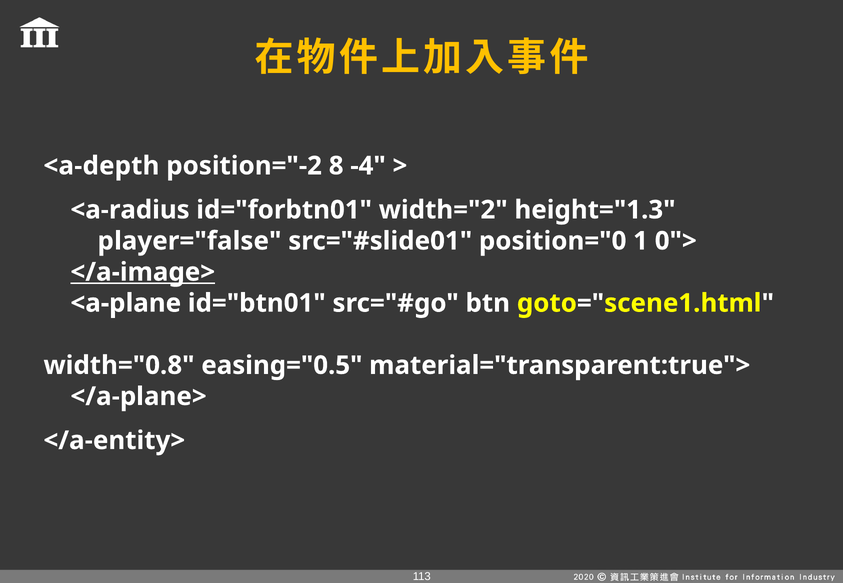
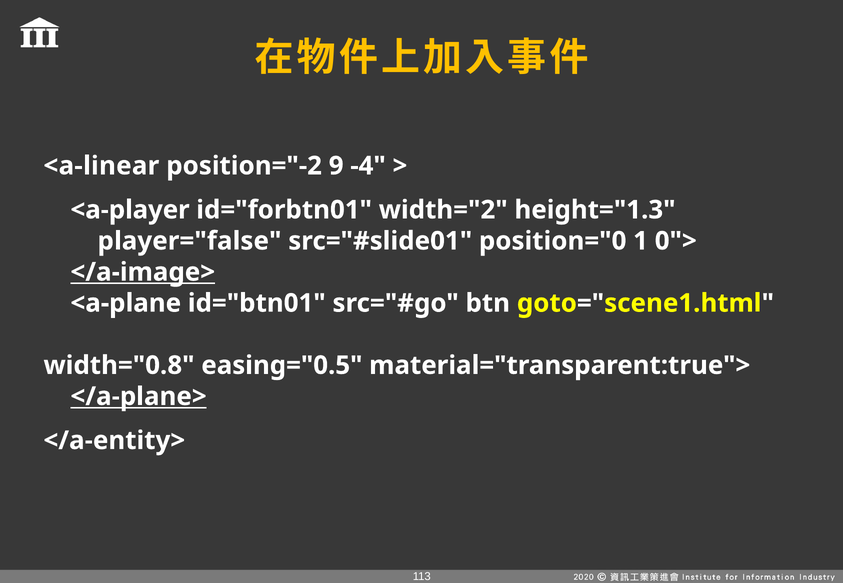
<a-depth: <a-depth -> <a-linear
8: 8 -> 9
<a-radius: <a-radius -> <a-player
</a-plane> underline: none -> present
